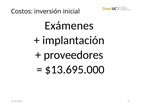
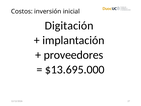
Exámenes: Exámenes -> Digitación
